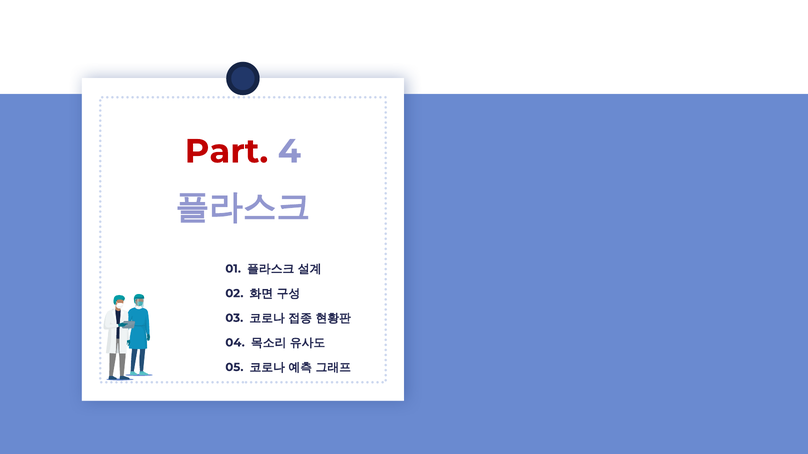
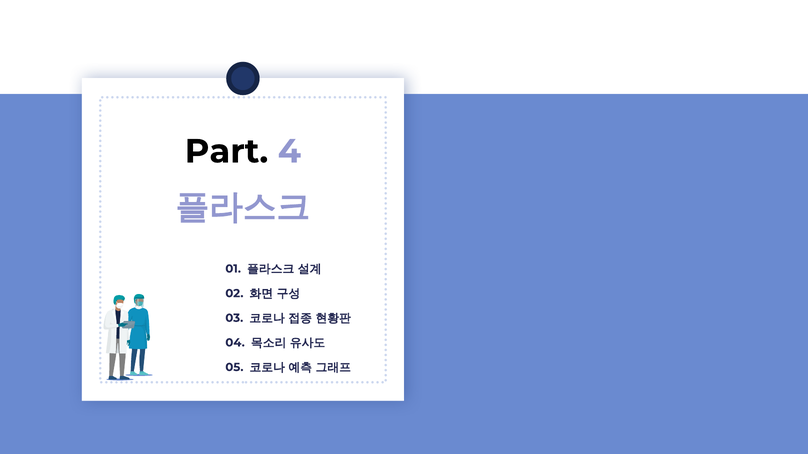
Part colour: red -> black
